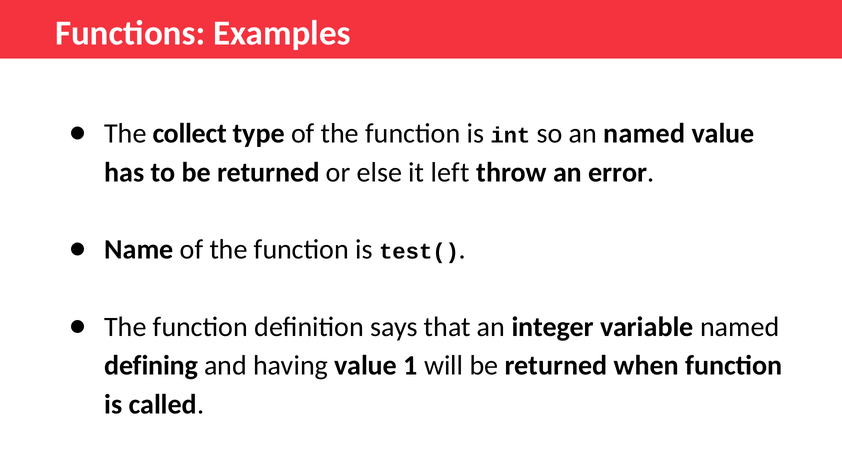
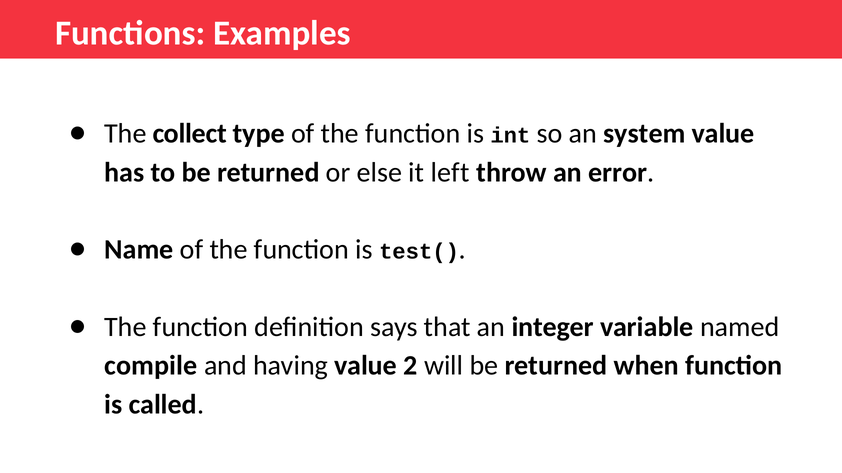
an named: named -> system
defining: defining -> compile
1: 1 -> 2
